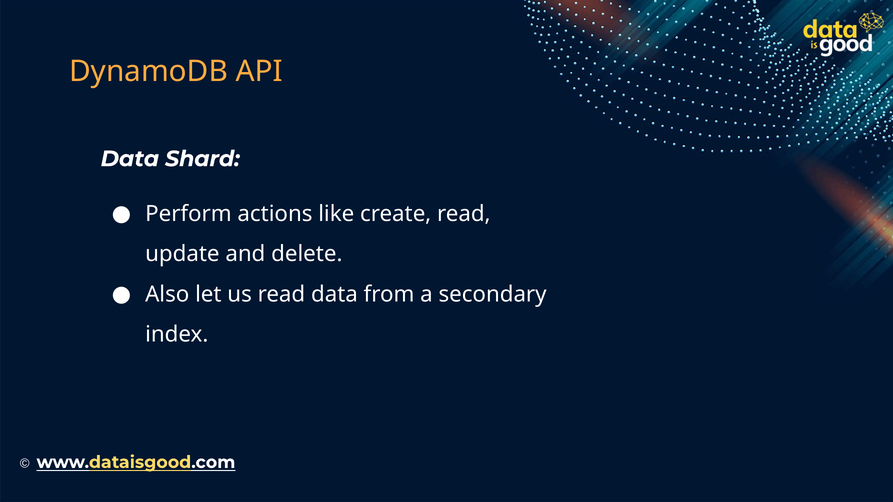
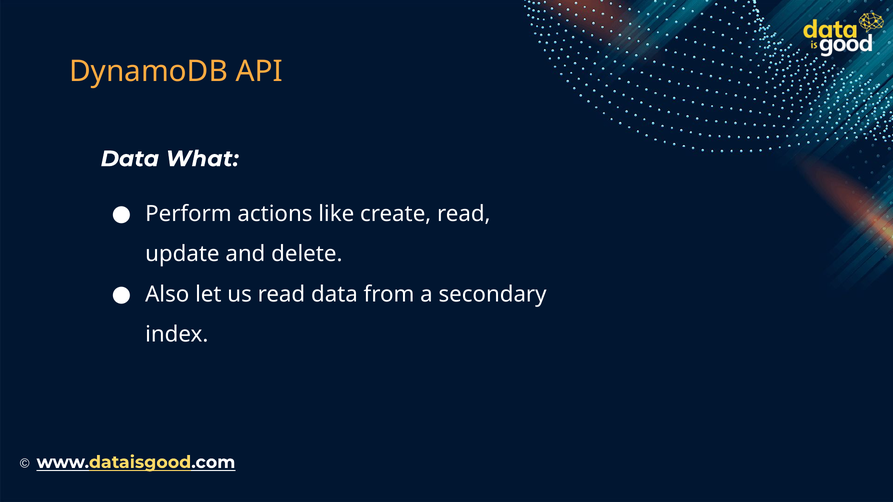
Shard: Shard -> What
